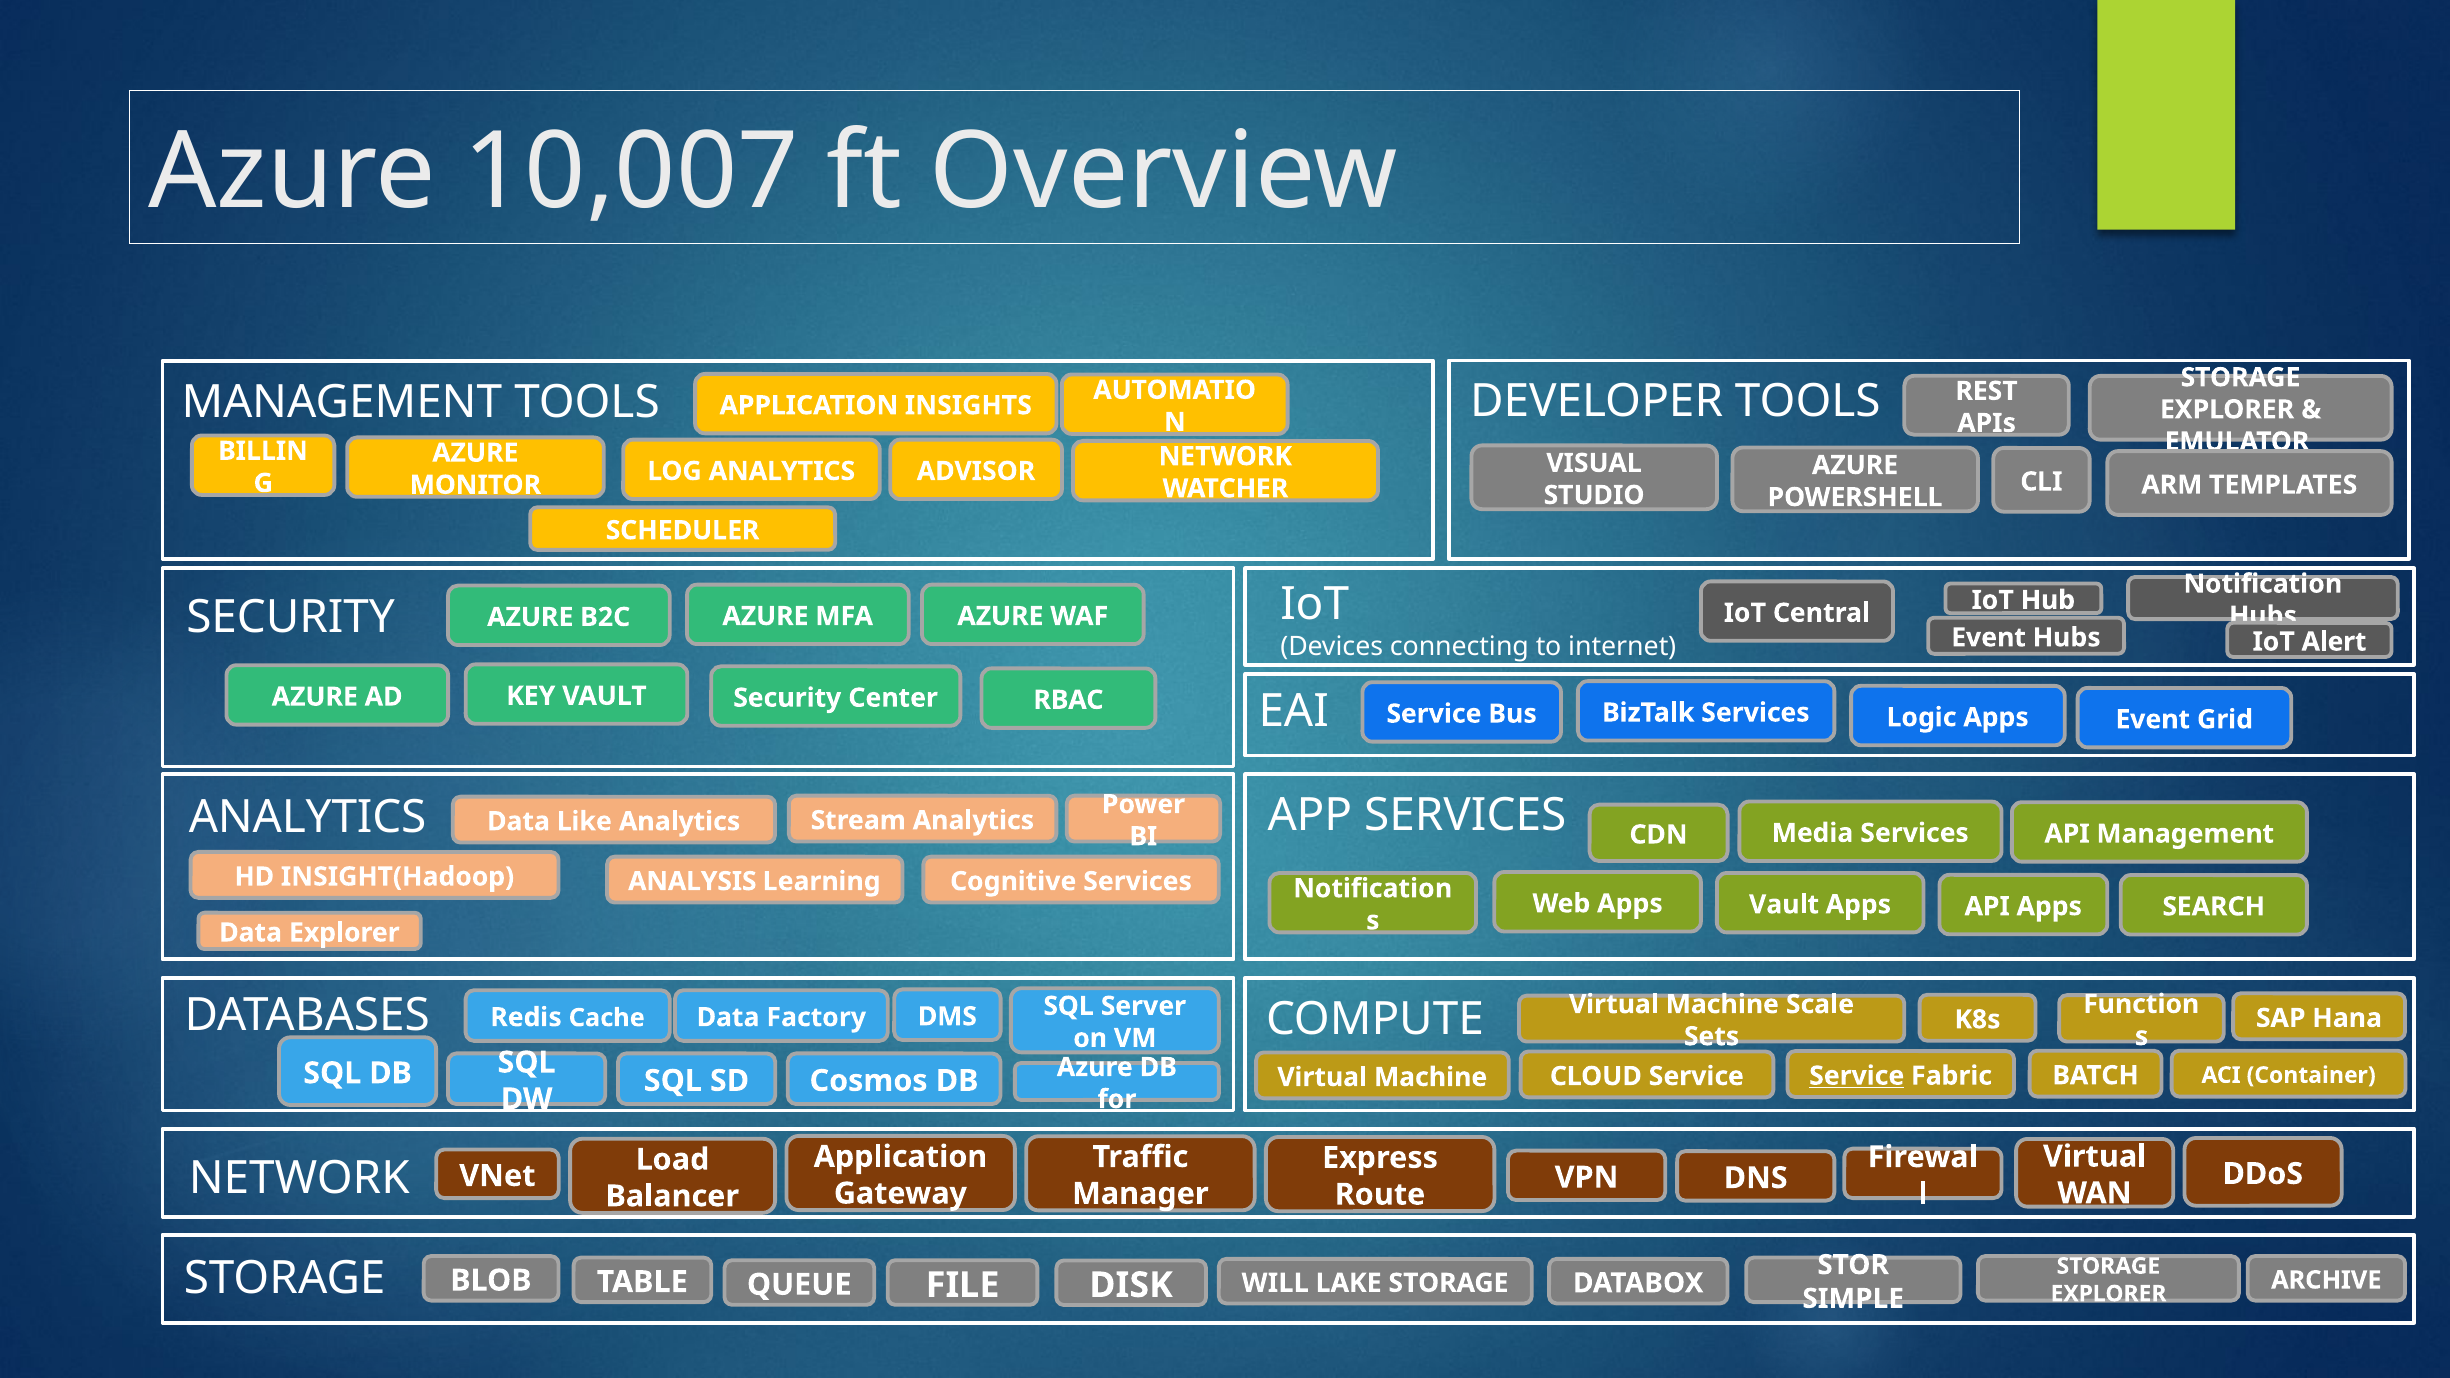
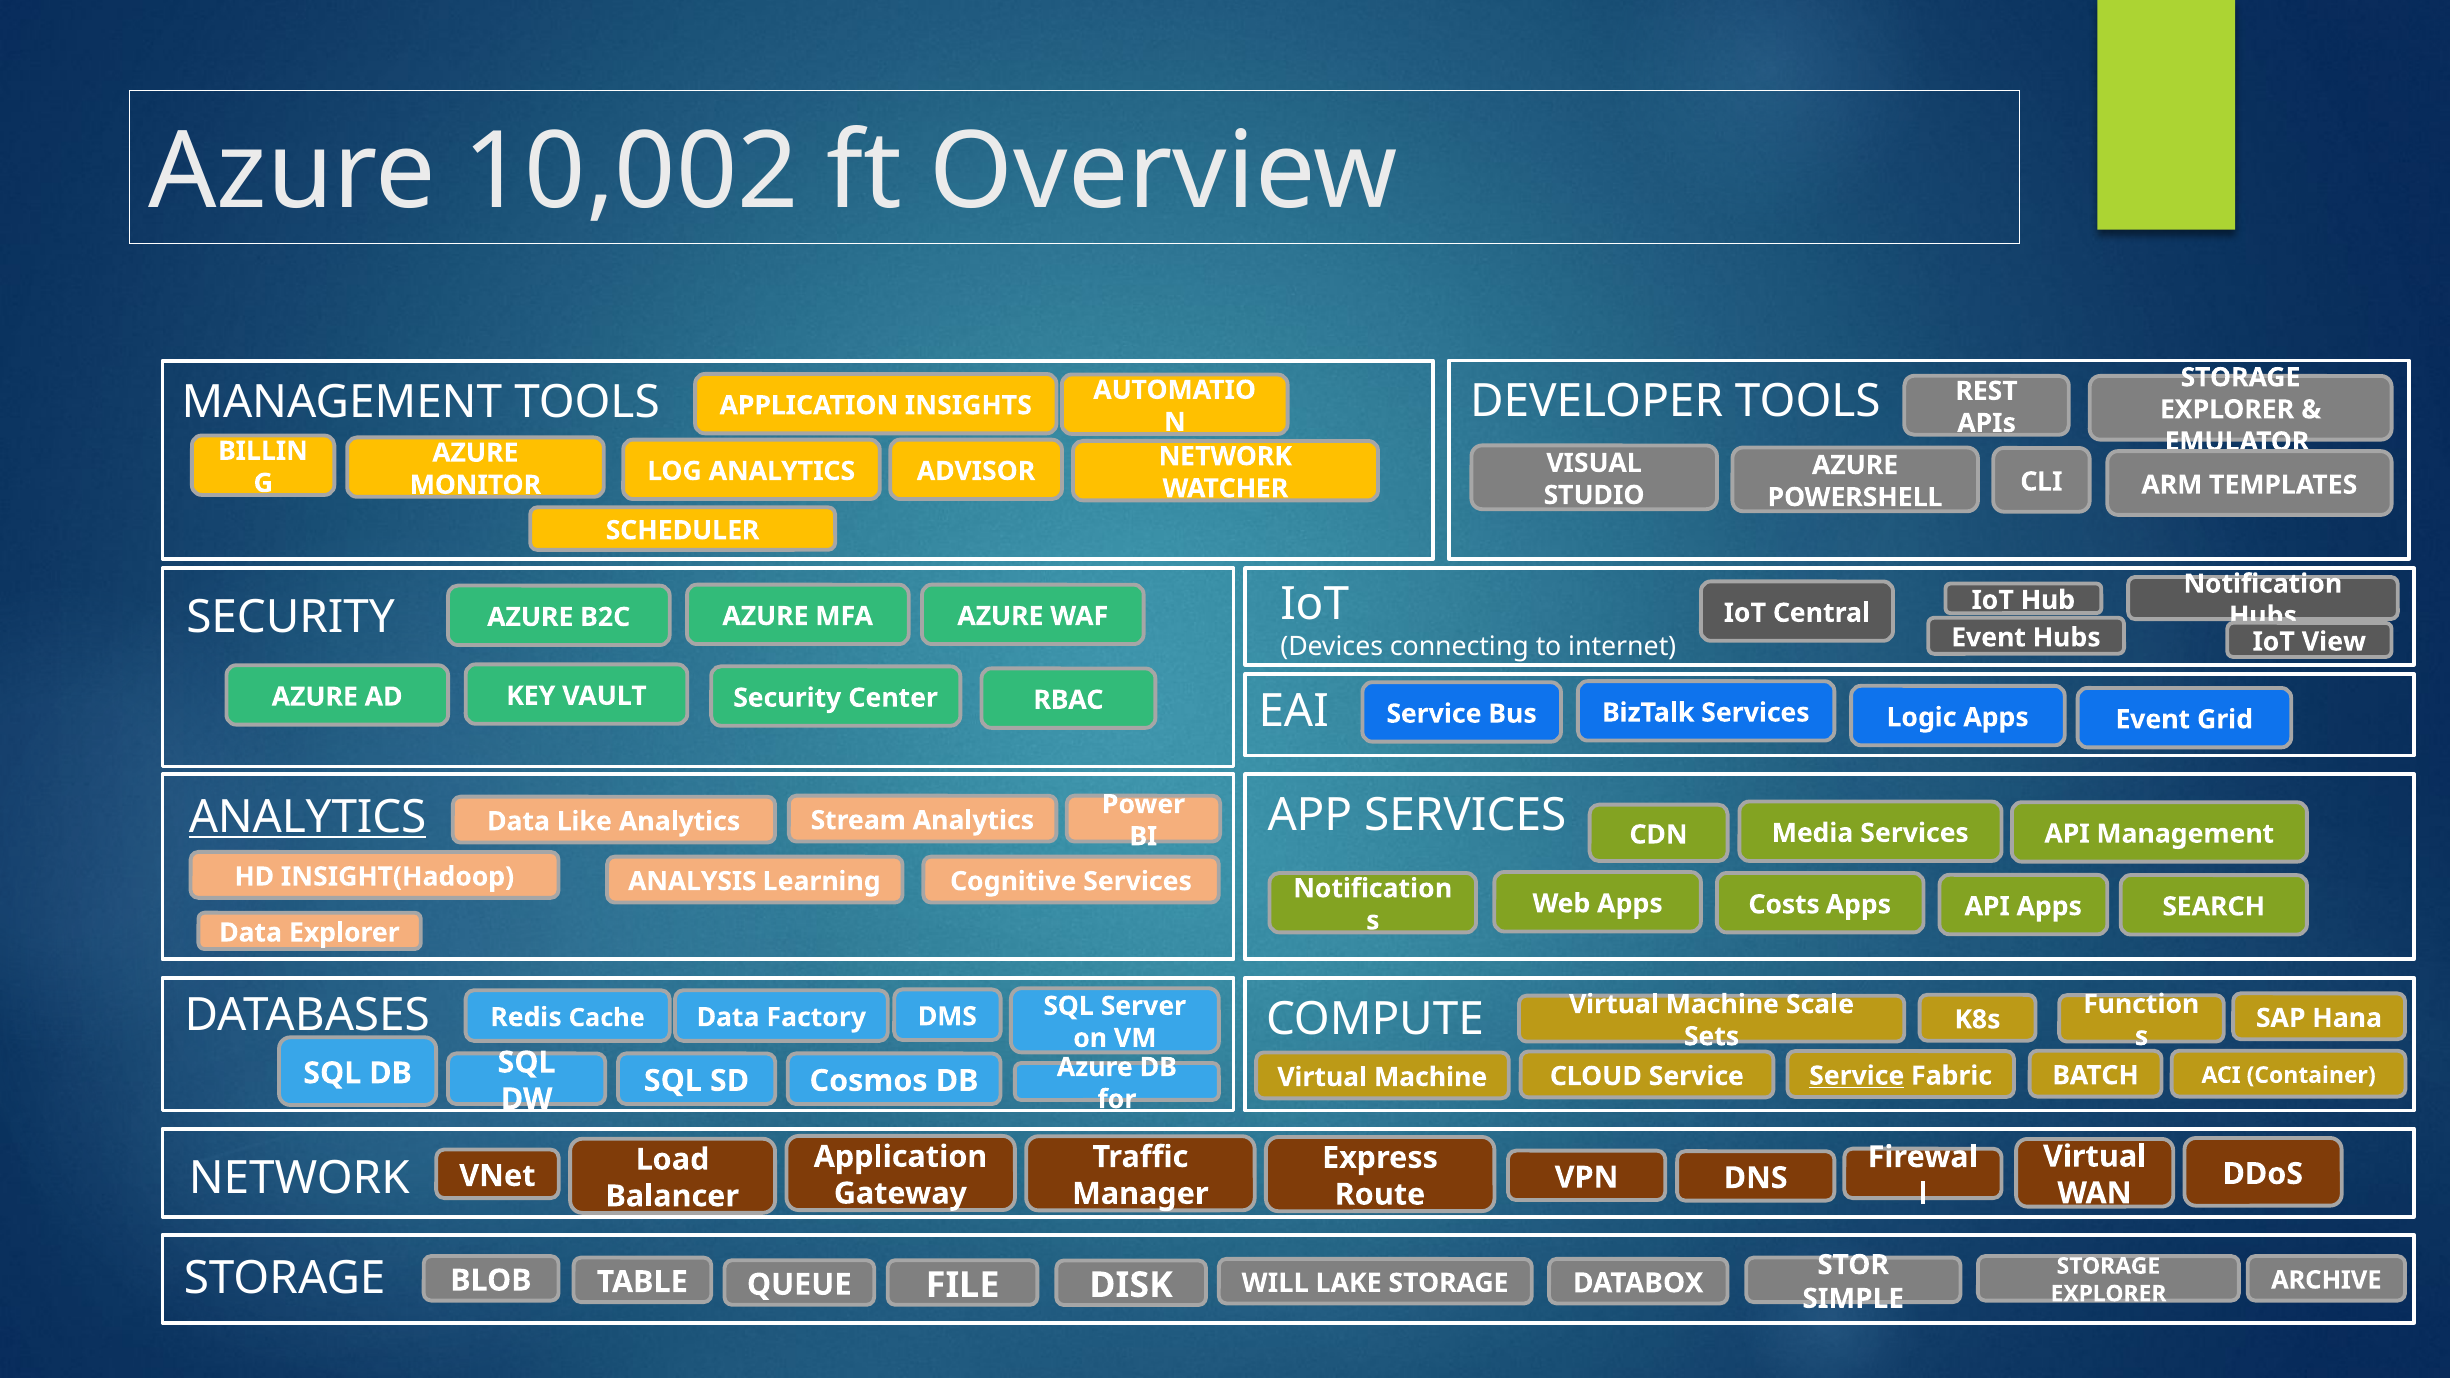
10,007: 10,007 -> 10,002
Alert: Alert -> View
ANALYTICS at (308, 817) underline: none -> present
Apps Vault: Vault -> Costs
